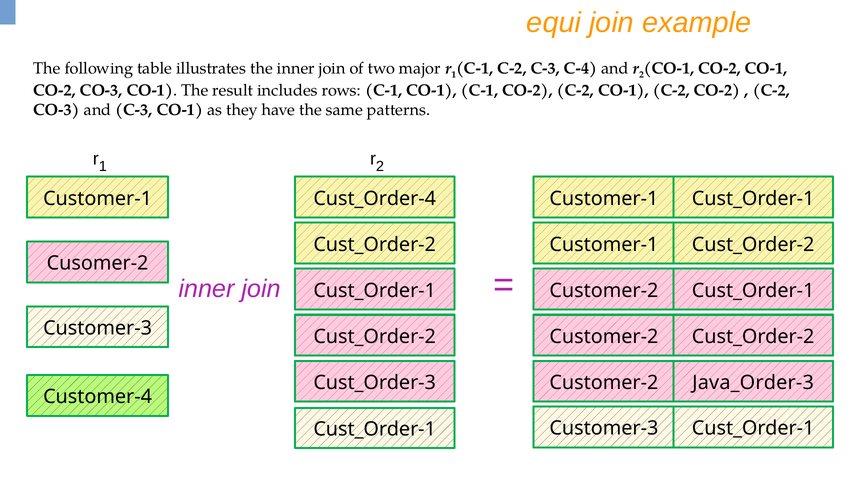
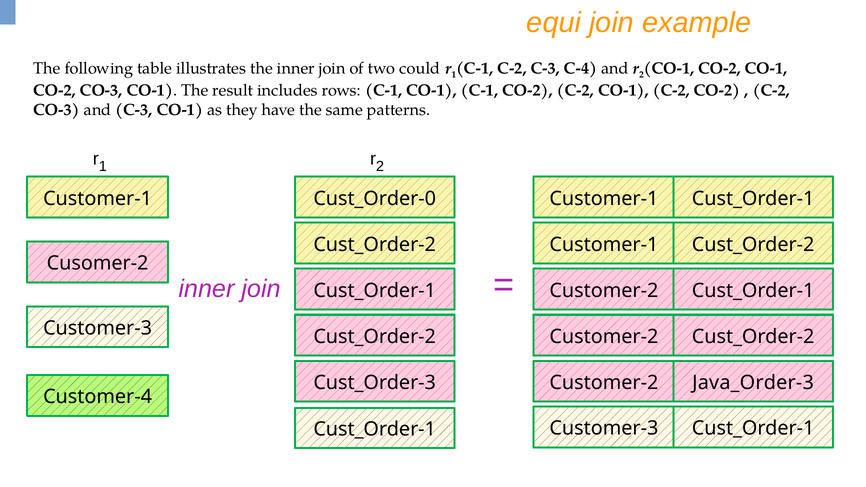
major: major -> could
Cust_Order-4: Cust_Order-4 -> Cust_Order-0
